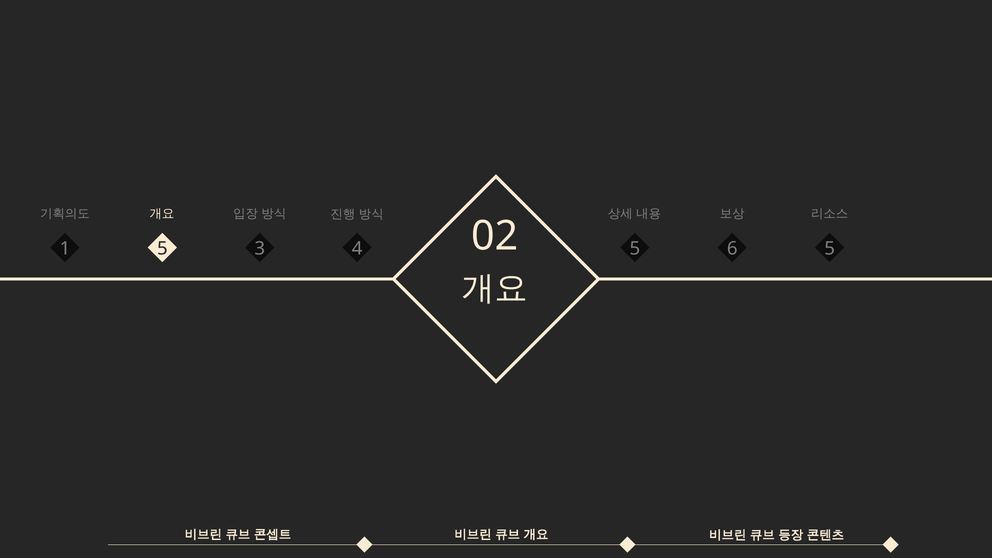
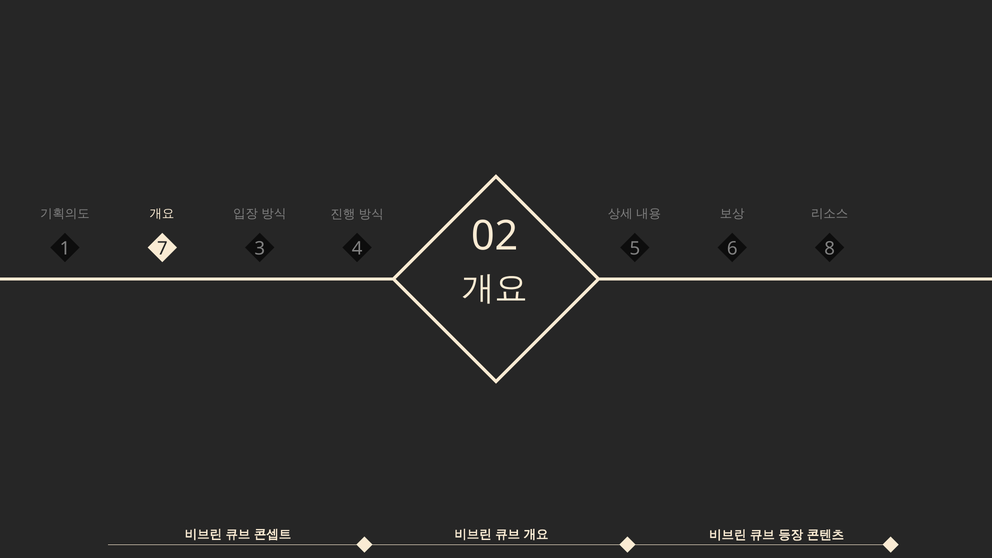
1 5: 5 -> 7
4 5: 5 -> 8
